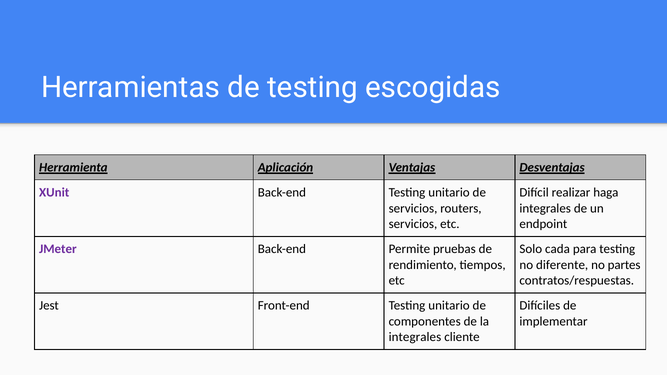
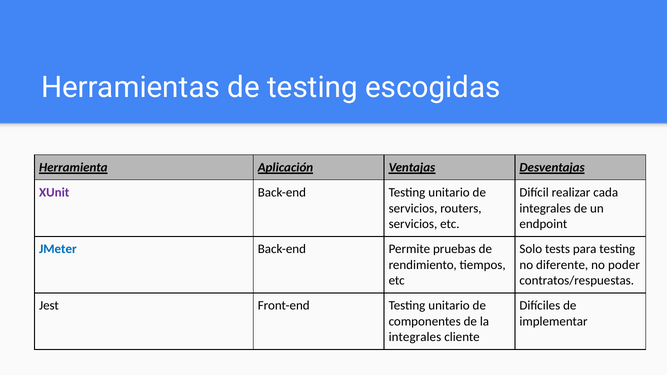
haga: haga -> cada
JMeter colour: purple -> blue
cada: cada -> tests
partes: partes -> poder
